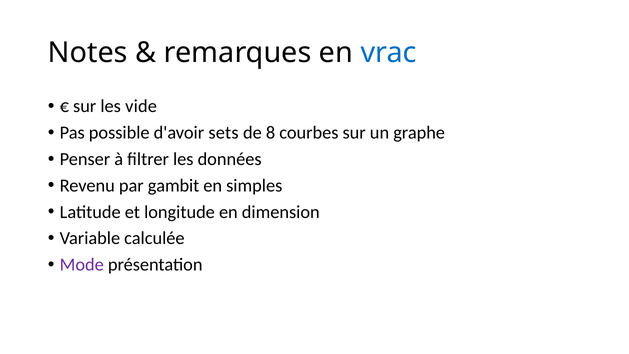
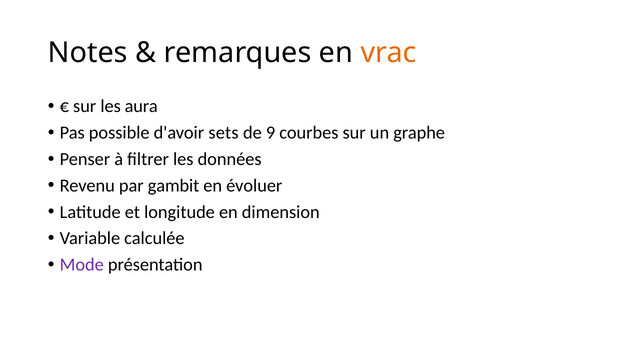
vrac colour: blue -> orange
vide: vide -> aura
8: 8 -> 9
simples: simples -> évoluer
